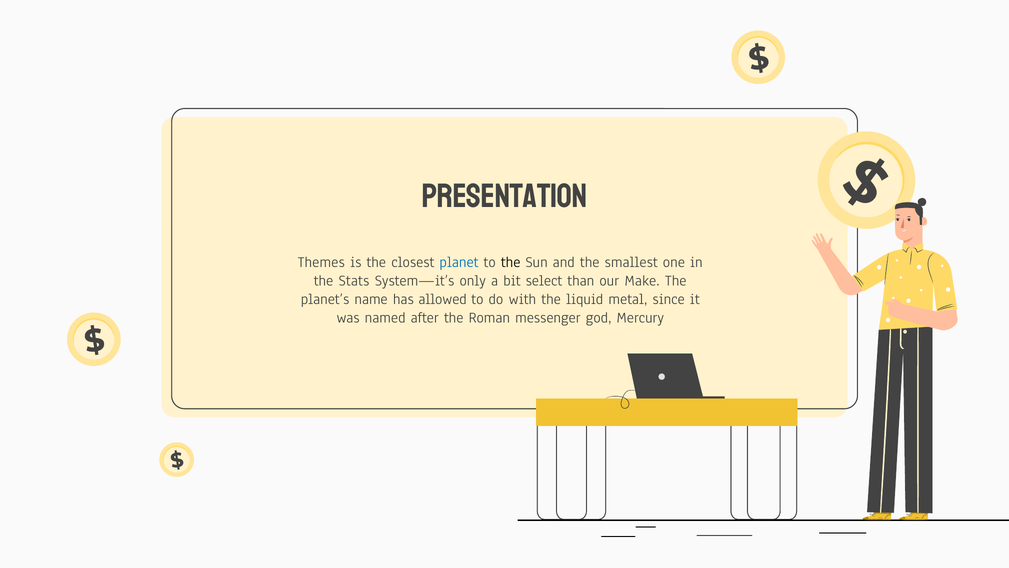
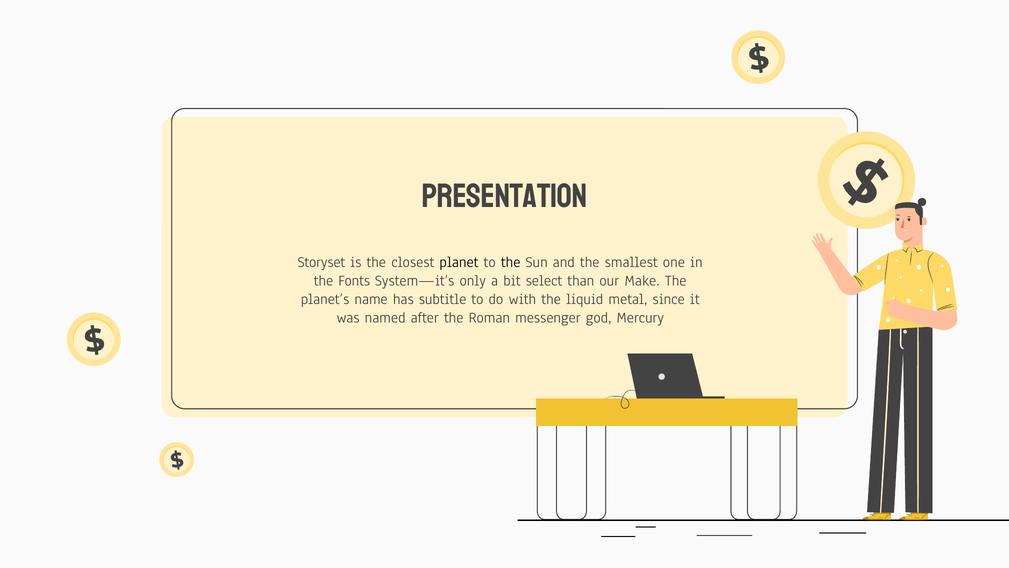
Themes: Themes -> Storyset
planet colour: blue -> black
Stats: Stats -> Fonts
allowed: allowed -> subtitle
